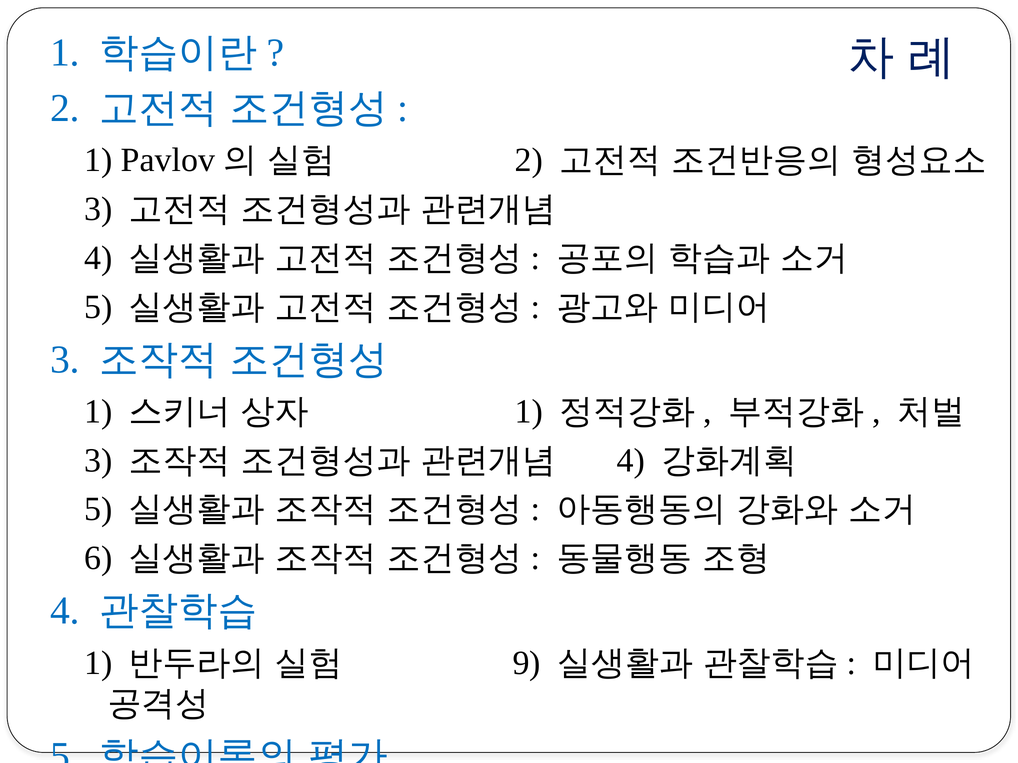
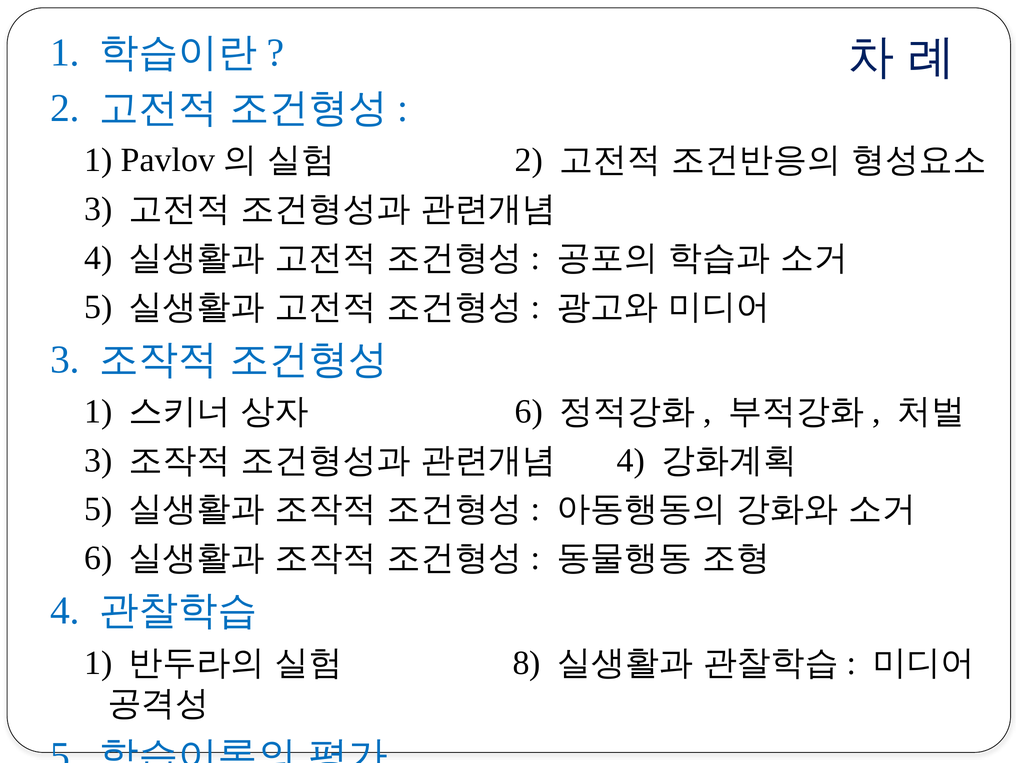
1 at (529, 412): 1 -> 6
9: 9 -> 8
